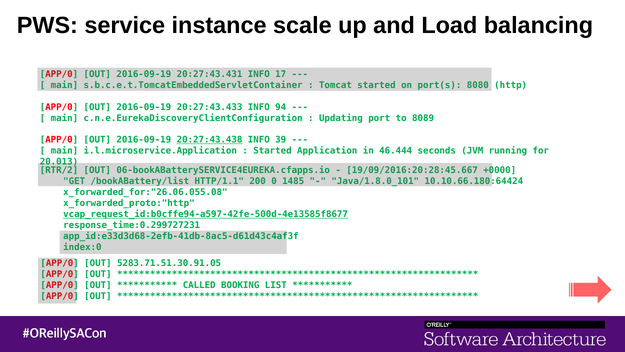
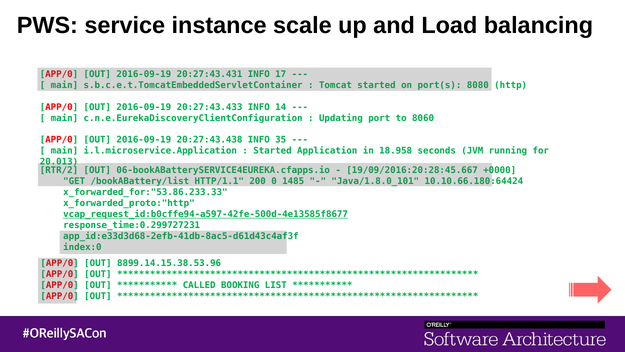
94: 94 -> 14
8089: 8089 -> 8060
20:27:43.438 underline: present -> none
39: 39 -> 35
46.444: 46.444 -> 18.958
x_forwarded_for:"26.06.055.08: x_forwarded_for:"26.06.055.08 -> x_forwarded_for:"53.86.233.33
5283.71.51.30.91.05: 5283.71.51.30.91.05 -> 8899.14.15.38.53.96
